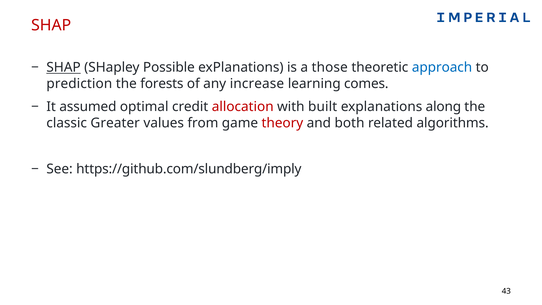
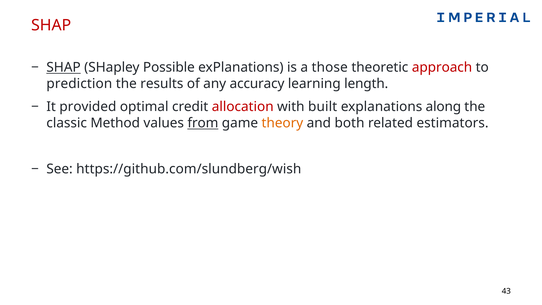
approach colour: blue -> red
forests: forests -> results
increase: increase -> accuracy
comes: comes -> length
assumed: assumed -> provided
Greater: Greater -> Method
from underline: none -> present
theory colour: red -> orange
algorithms: algorithms -> estimators
https://github.com/slundberg/imply: https://github.com/slundberg/imply -> https://github.com/slundberg/wish
